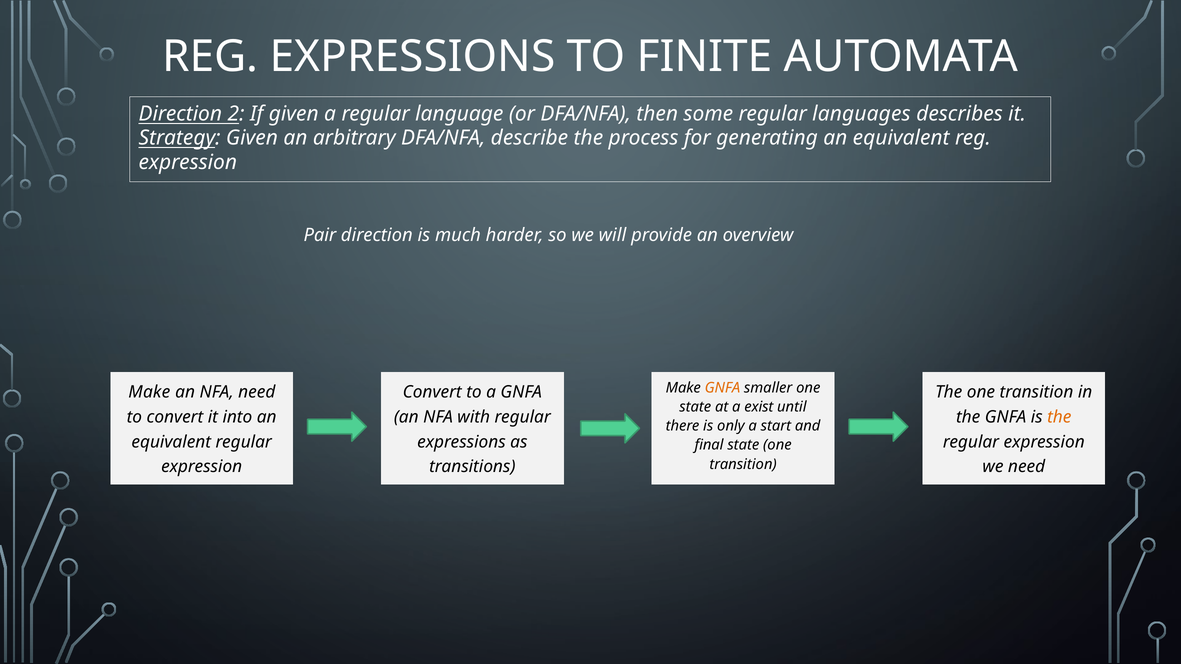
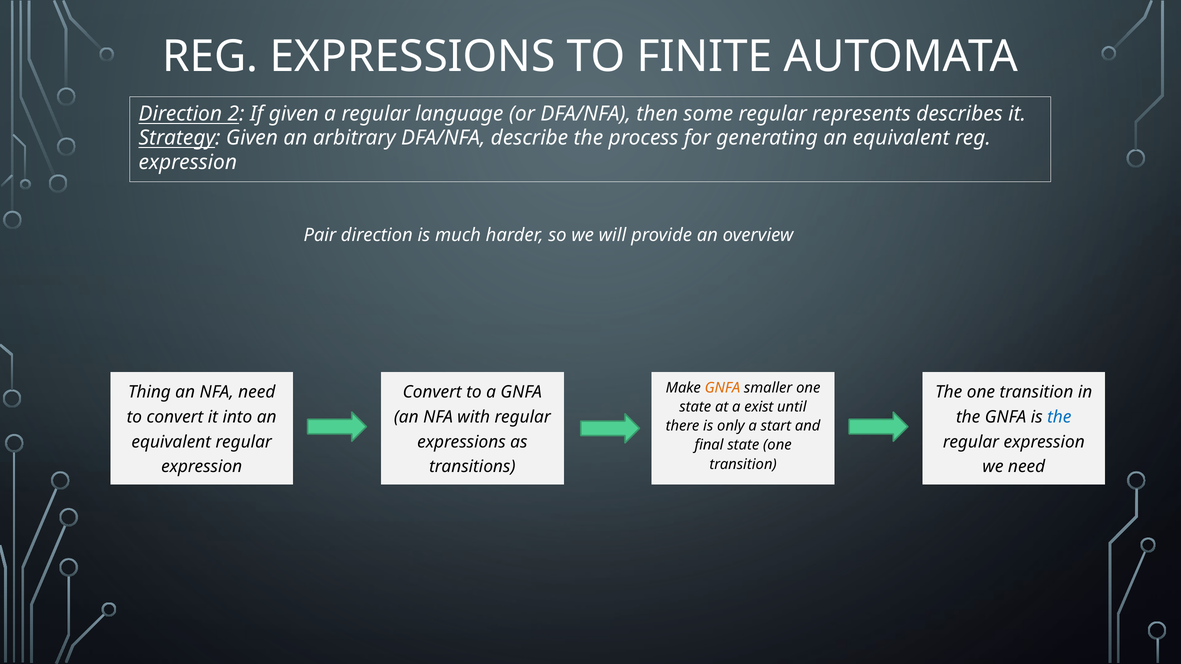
languages: languages -> represents
Make at (149, 392): Make -> Thing
the at (1059, 417) colour: orange -> blue
